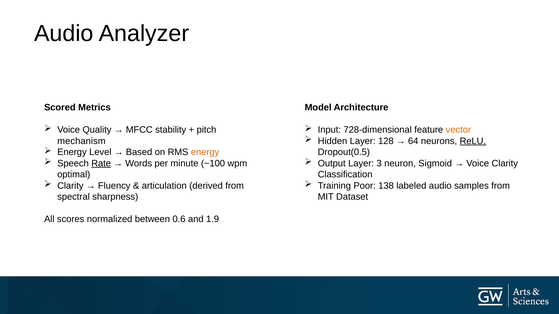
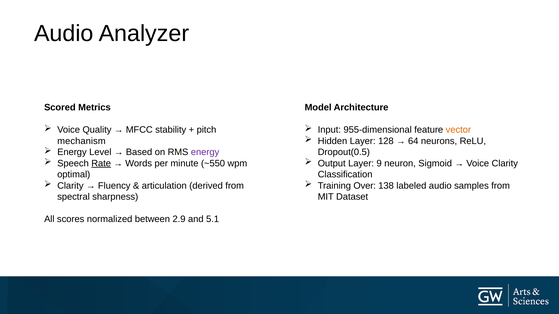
728-dimensional: 728-dimensional -> 955-dimensional
ReLU underline: present -> none
energy at (205, 152) colour: orange -> purple
~100: ~100 -> ~550
3: 3 -> 9
Poor: Poor -> Over
0.6: 0.6 -> 2.9
1.9: 1.9 -> 5.1
